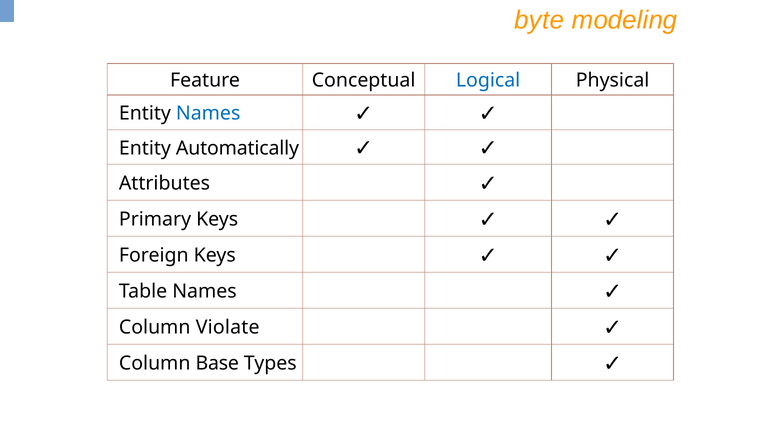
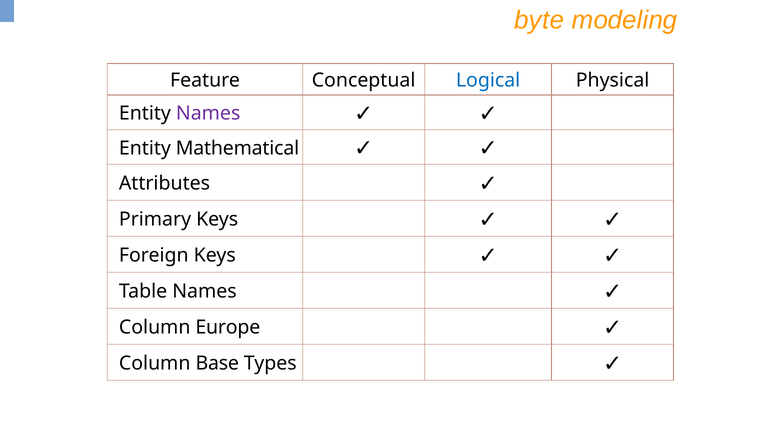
Names at (208, 113) colour: blue -> purple
Automatically: Automatically -> Mathematical
Violate: Violate -> Europe
